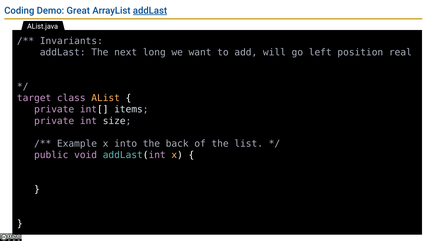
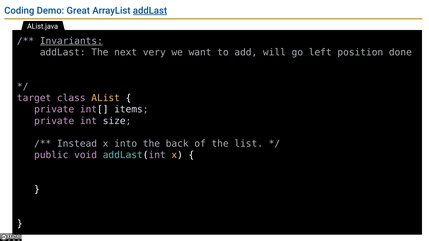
Invariants underline: none -> present
long: long -> very
real: real -> done
Example: Example -> Instead
